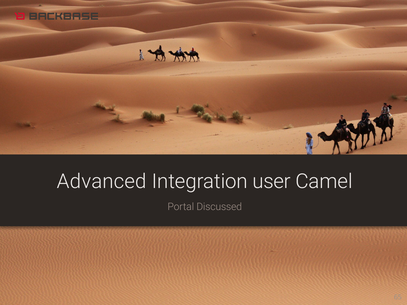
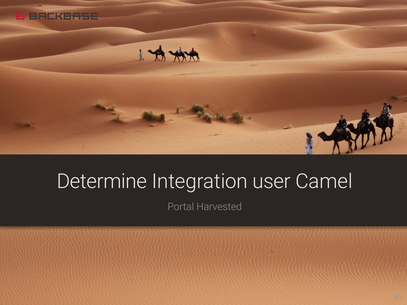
Advanced: Advanced -> Determine
Discussed: Discussed -> Harvested
